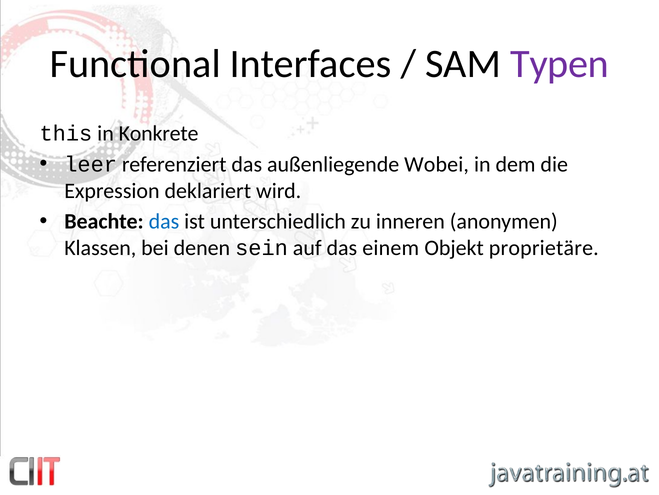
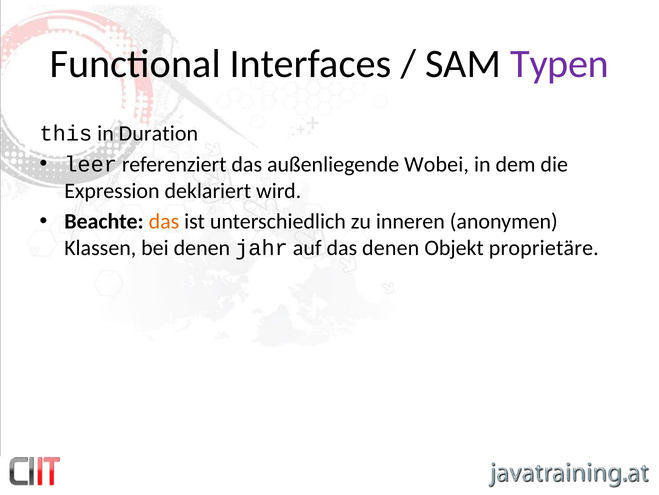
Konkrete: Konkrete -> Duration
das at (164, 221) colour: blue -> orange
sein: sein -> jahr
das einem: einem -> denen
